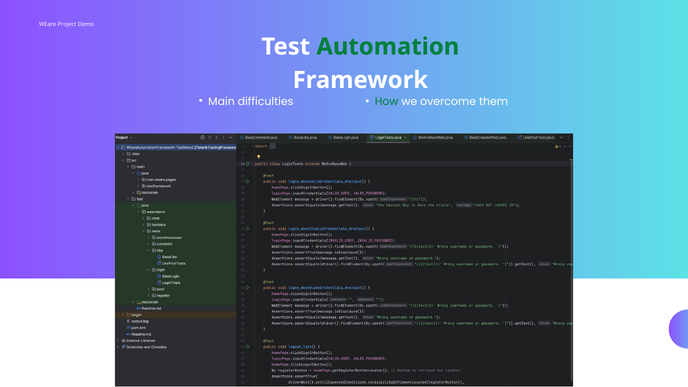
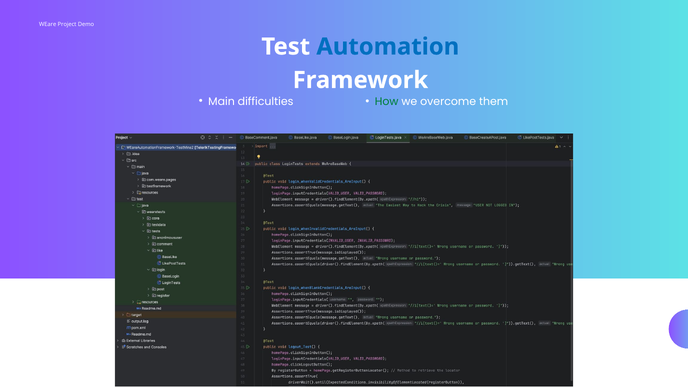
Automation colour: green -> blue
